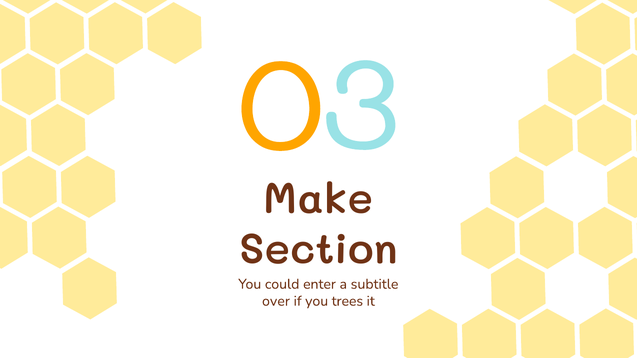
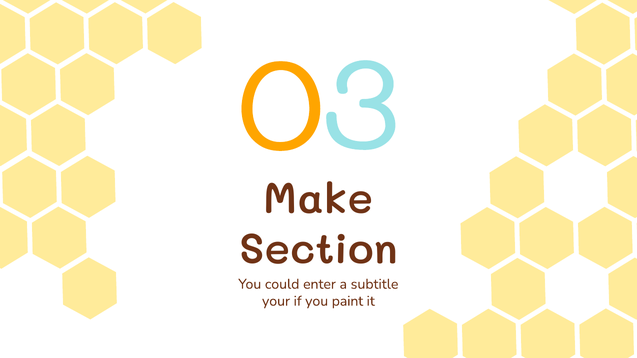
over: over -> your
trees: trees -> paint
